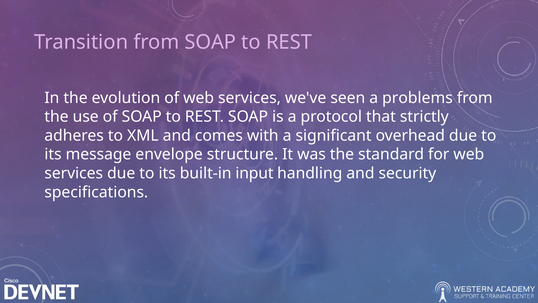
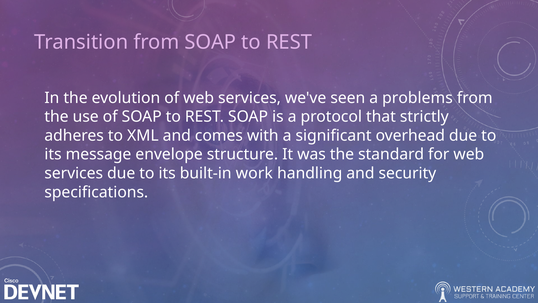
input: input -> work
